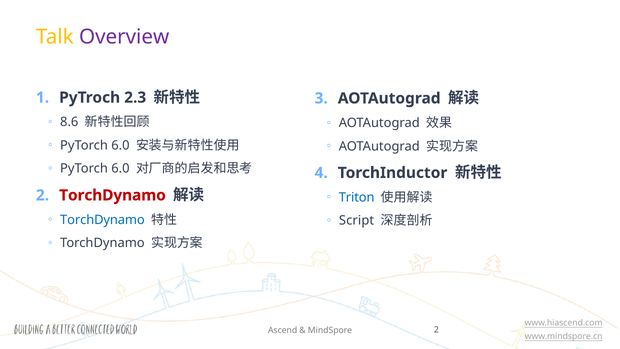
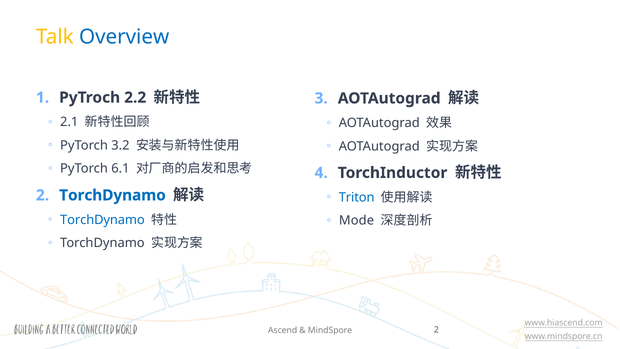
Overview colour: purple -> blue
2.3: 2.3 -> 2.2
8.6: 8.6 -> 2.1
6.0 at (120, 145): 6.0 -> 3.2
6.0 at (120, 169): 6.0 -> 6.1
TorchDynamo at (113, 195) colour: red -> blue
Script: Script -> Mode
